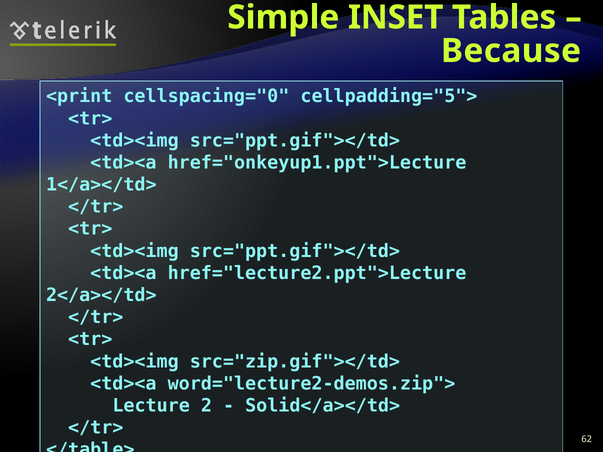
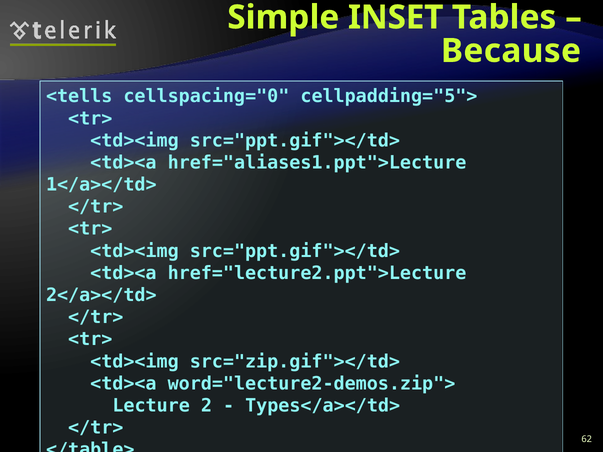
<print: <print -> <tells
href="onkeyup1.ppt">Lecture: href="onkeyup1.ppt">Lecture -> href="aliases1.ppt">Lecture
Solid</a></td>: Solid</a></td> -> Types</a></td>
